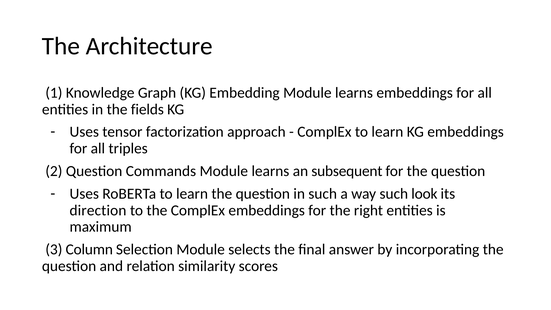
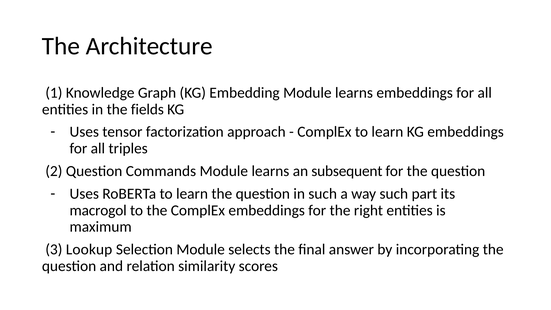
look: look -> part
direction: direction -> macrogol
Column: Column -> Lookup
